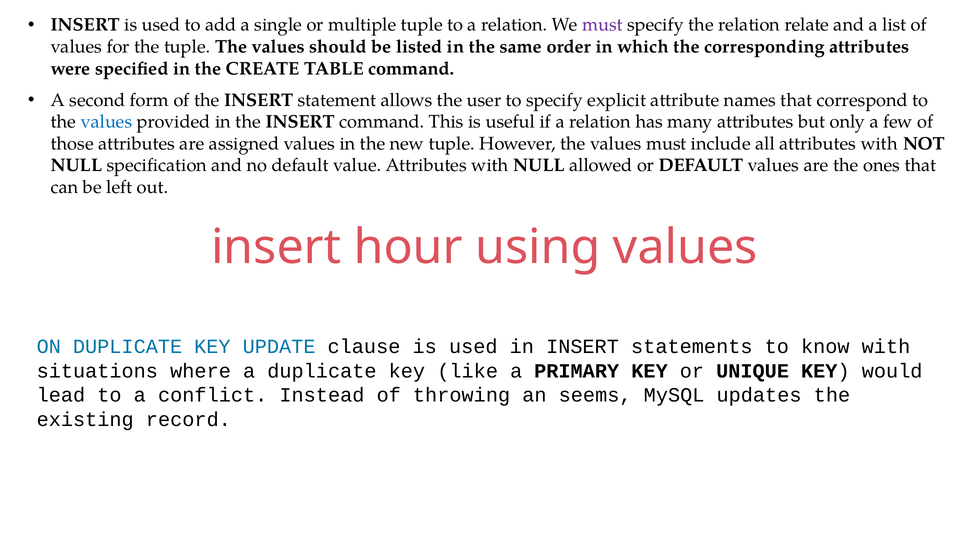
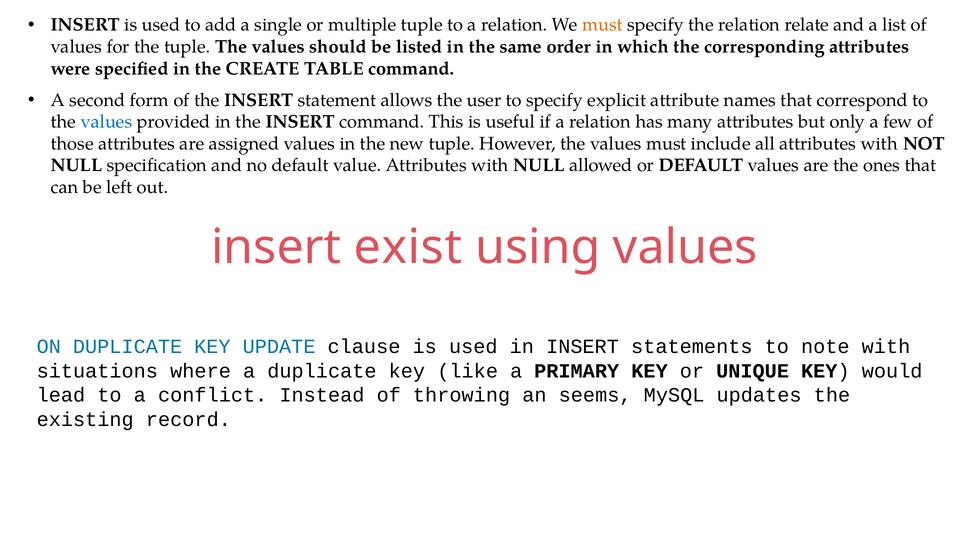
must at (602, 25) colour: purple -> orange
hour: hour -> exist
know: know -> note
